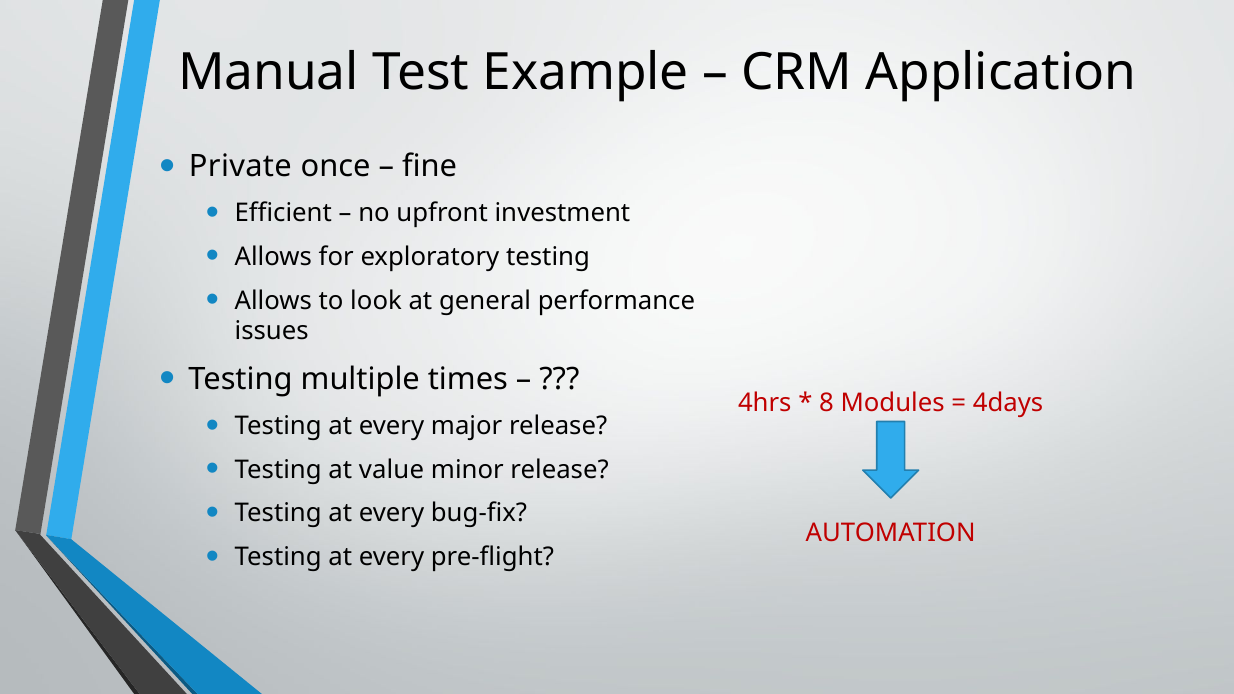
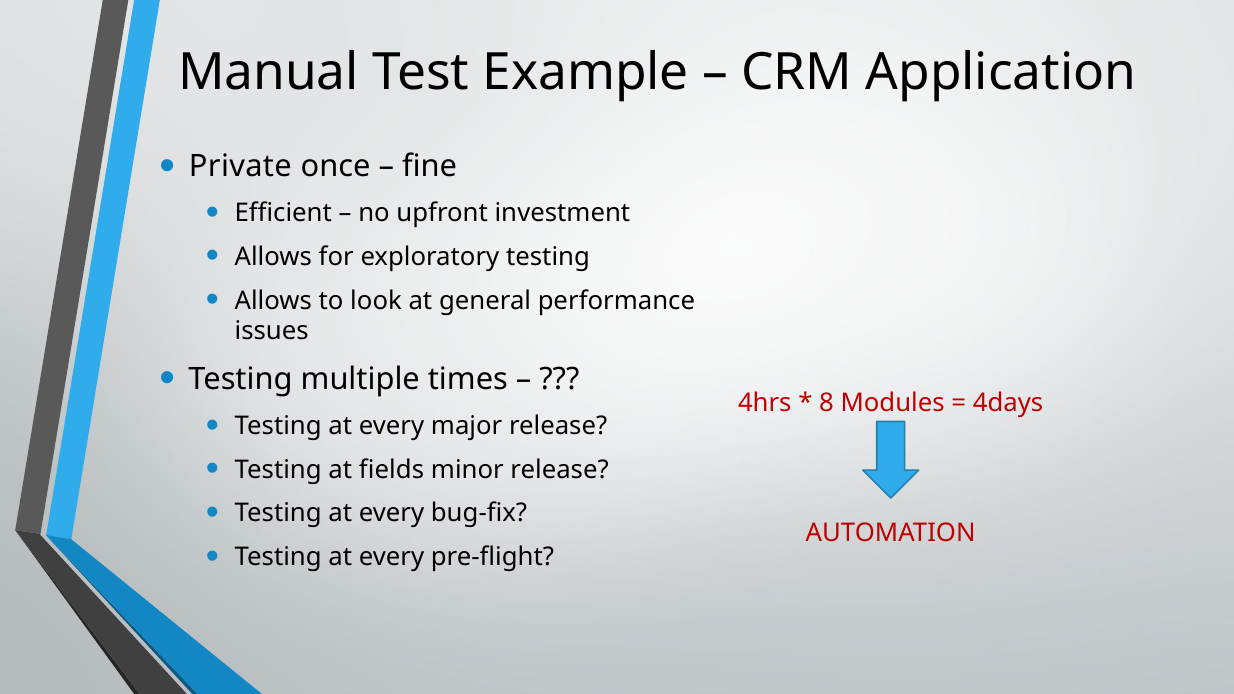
value: value -> fields
